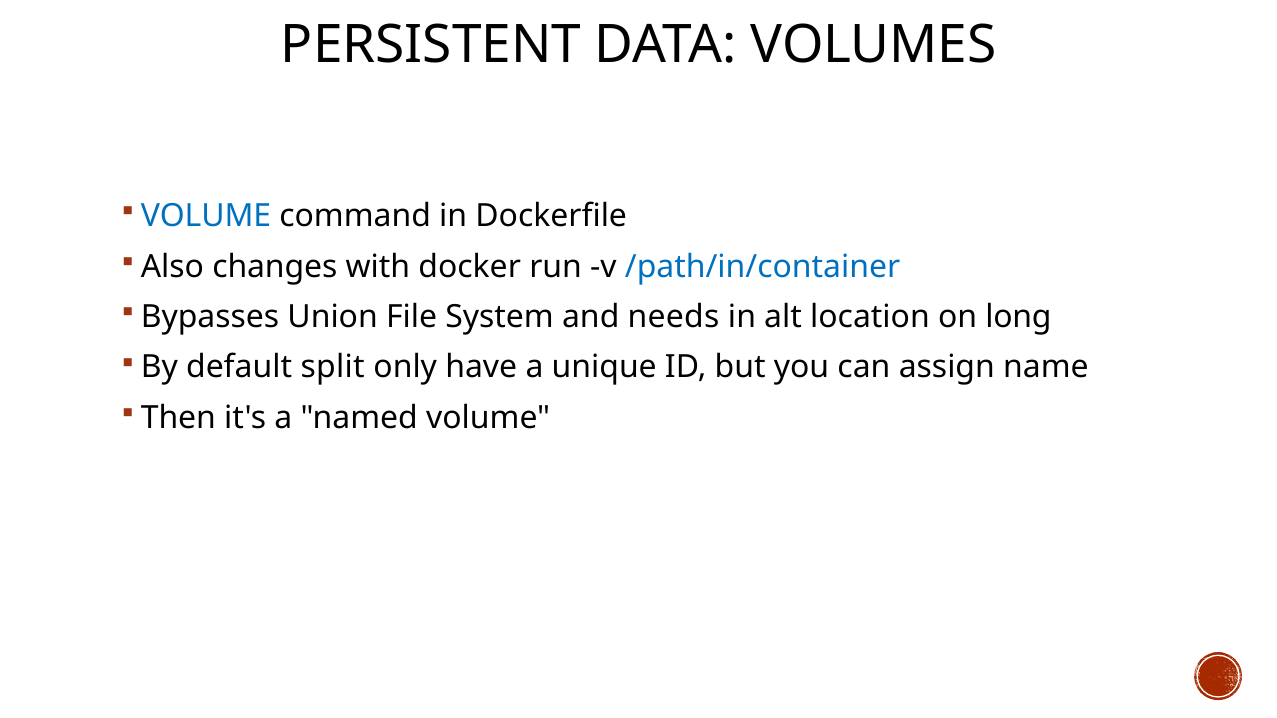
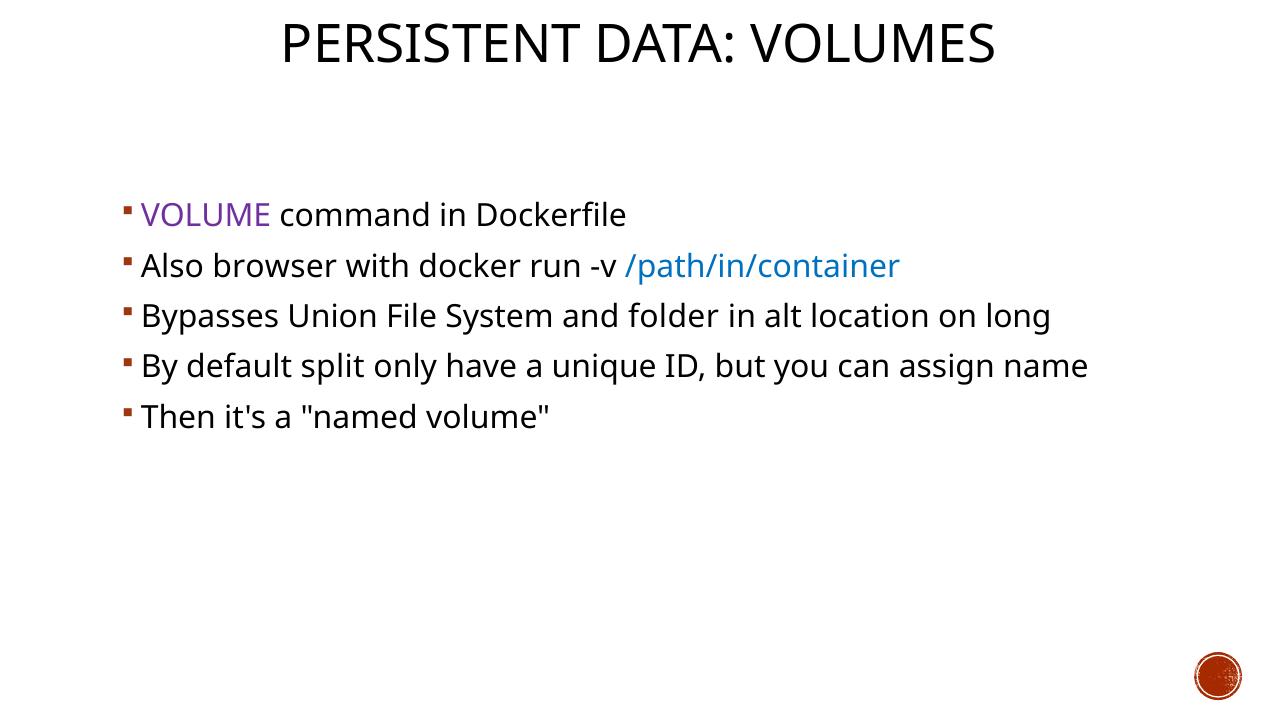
VOLUME at (206, 216) colour: blue -> purple
changes: changes -> browser
needs: needs -> folder
